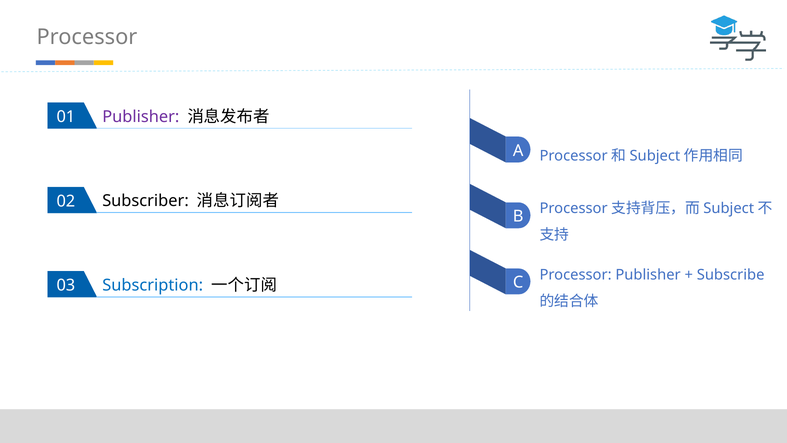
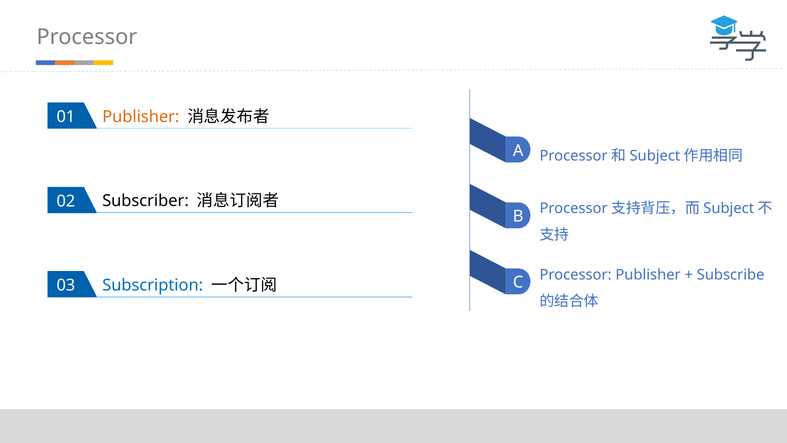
Publisher at (141, 117) colour: purple -> orange
